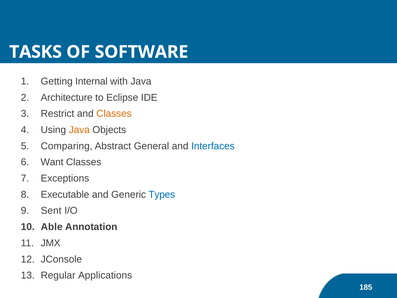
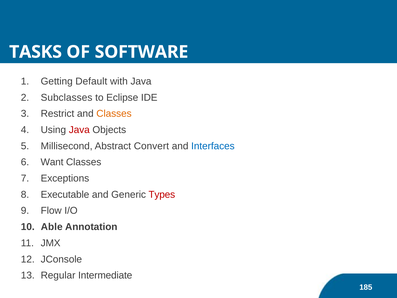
Internal: Internal -> Default
Architecture: Architecture -> Subclasses
Java at (79, 130) colour: orange -> red
Comparing: Comparing -> Millisecond
General: General -> Convert
Types colour: blue -> red
Sent: Sent -> Flow
Applications: Applications -> Intermediate
